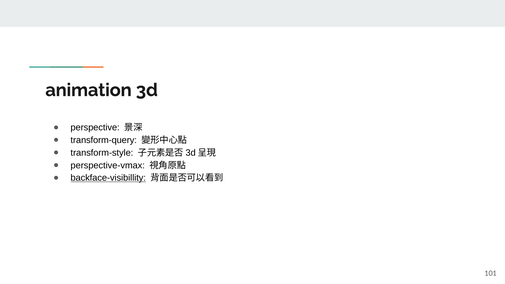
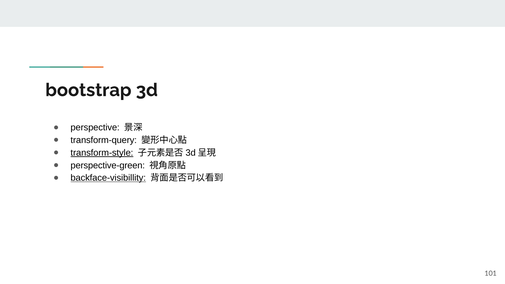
animation: animation -> bootstrap
transform-style underline: none -> present
perspective-vmax: perspective-vmax -> perspective-green
